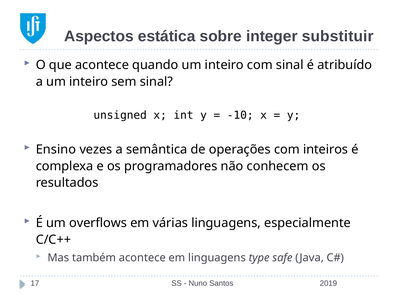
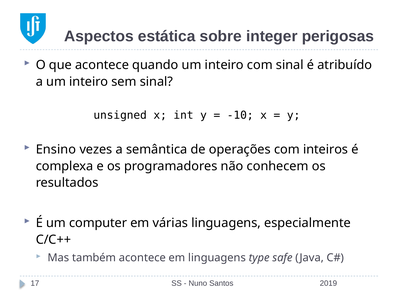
substituir: substituir -> perigosas
overflows: overflows -> computer
